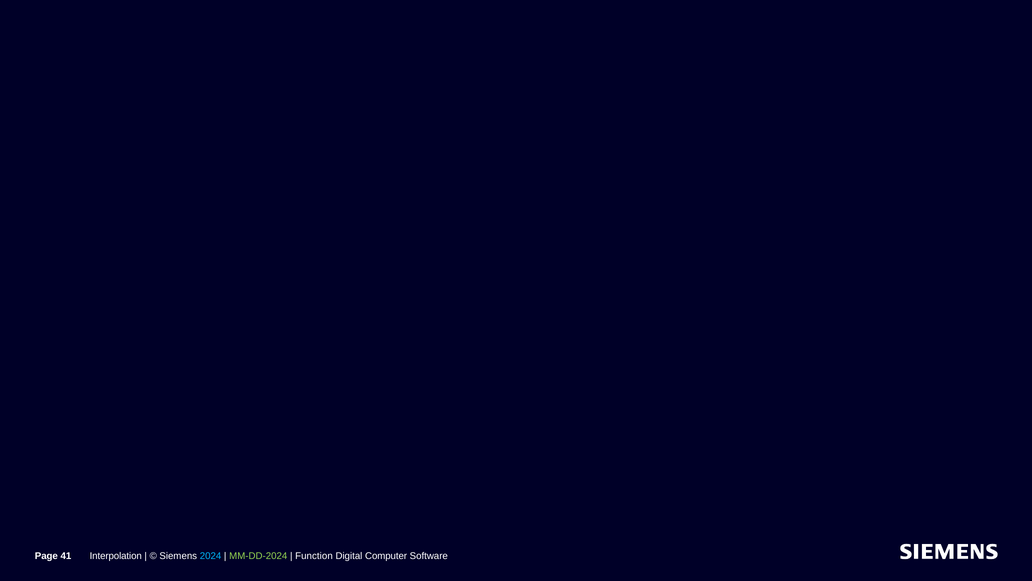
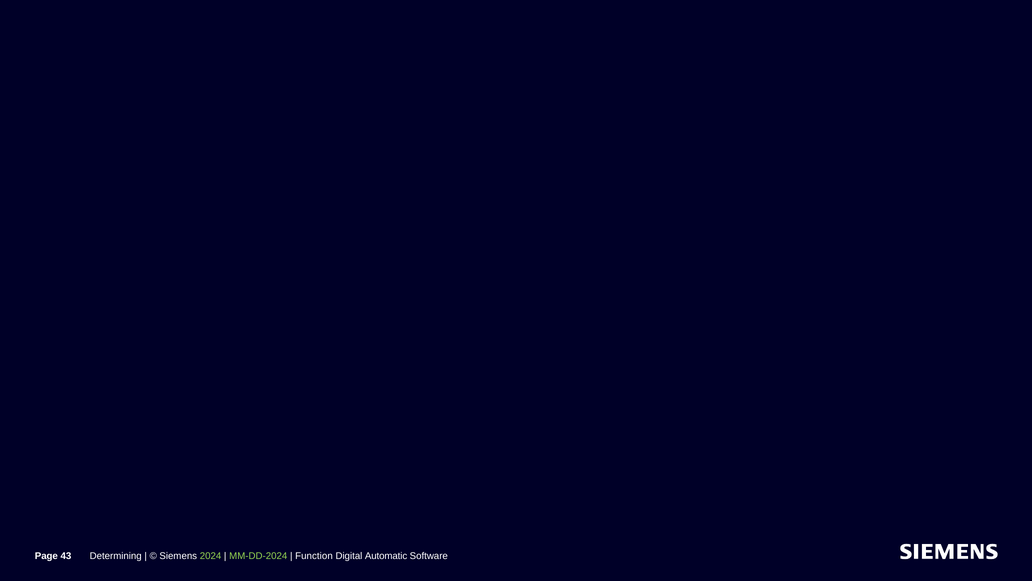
41: 41 -> 43
Interpolation: Interpolation -> Determining
2024 colour: light blue -> light green
Computer: Computer -> Automatic
